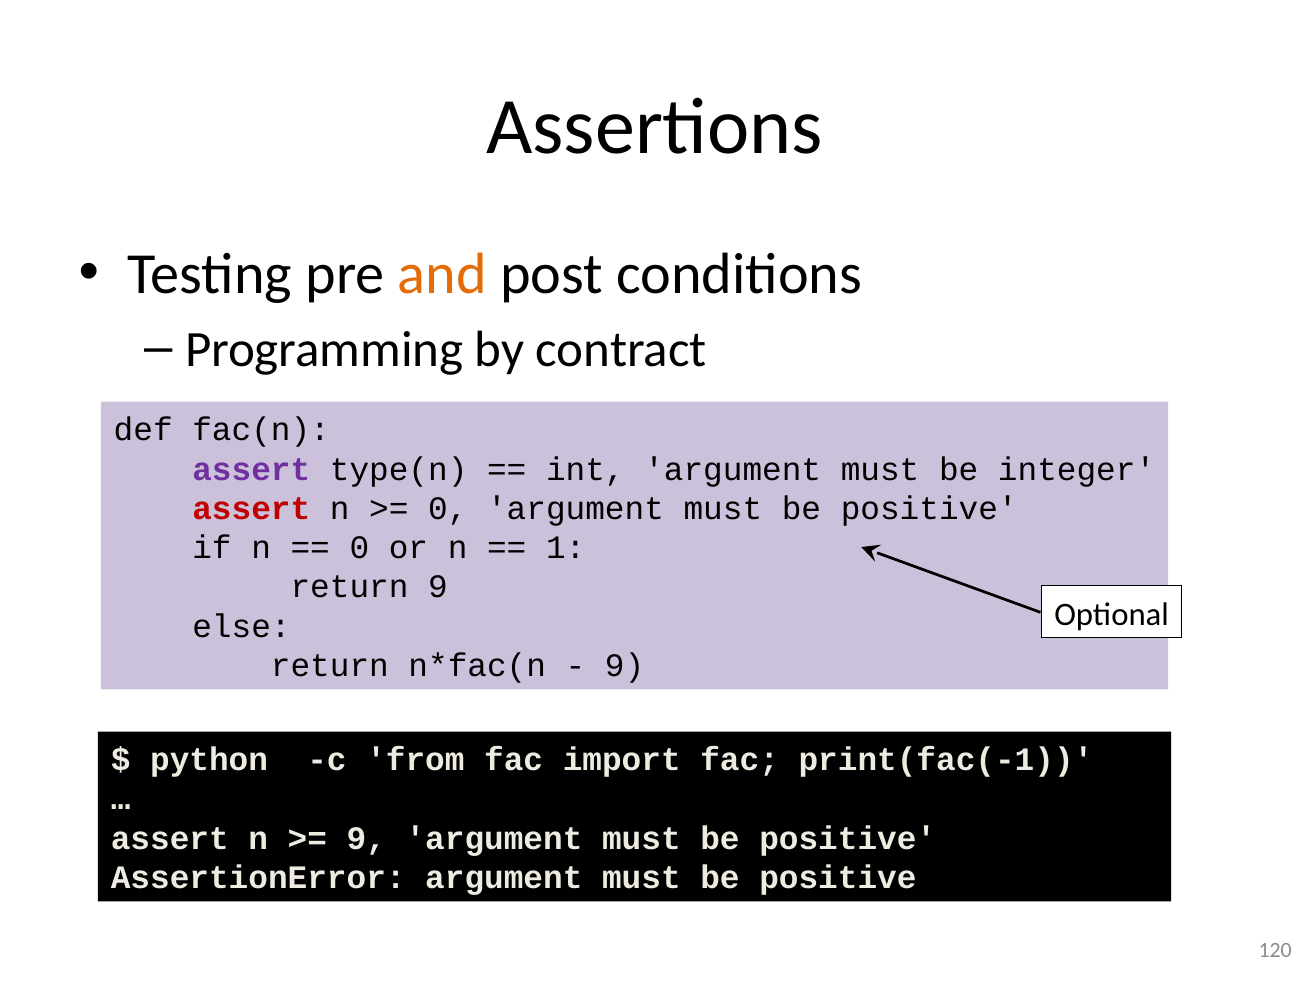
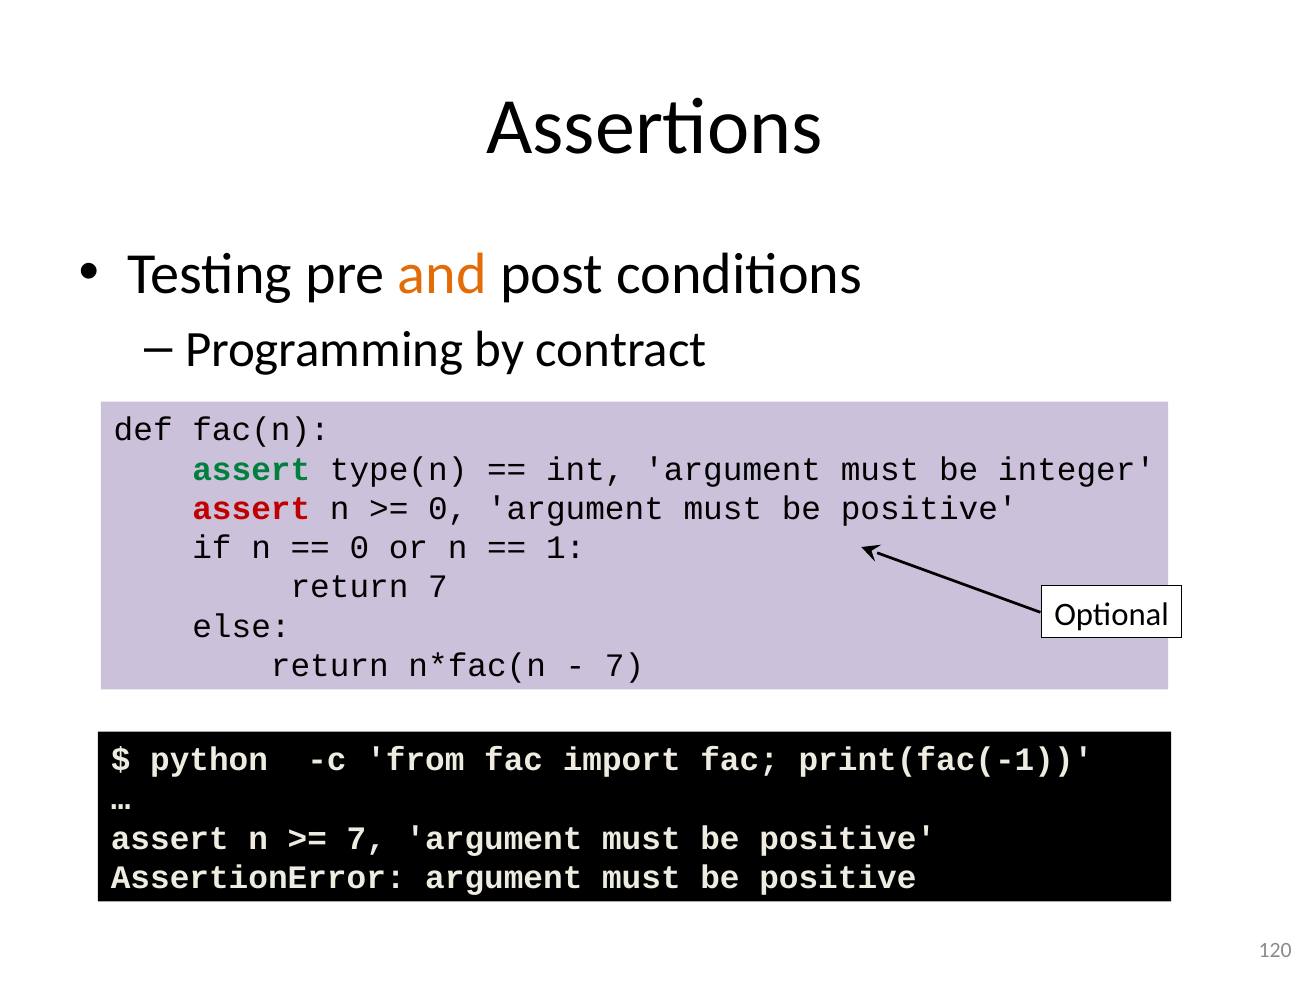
assert at (251, 469) colour: purple -> green
return 9: 9 -> 7
9 at (625, 666): 9 -> 7
9 at (366, 839): 9 -> 7
